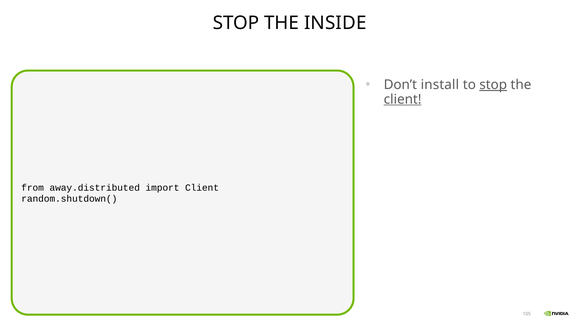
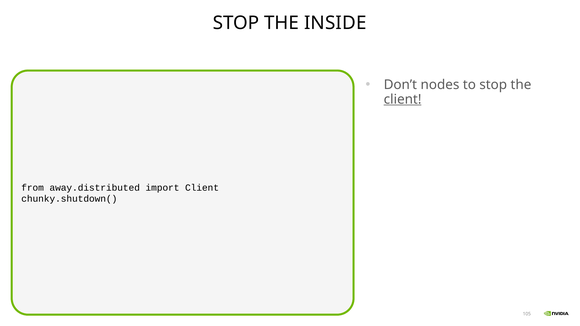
install: install -> nodes
stop at (493, 85) underline: present -> none
random.shutdown(: random.shutdown( -> chunky.shutdown(
